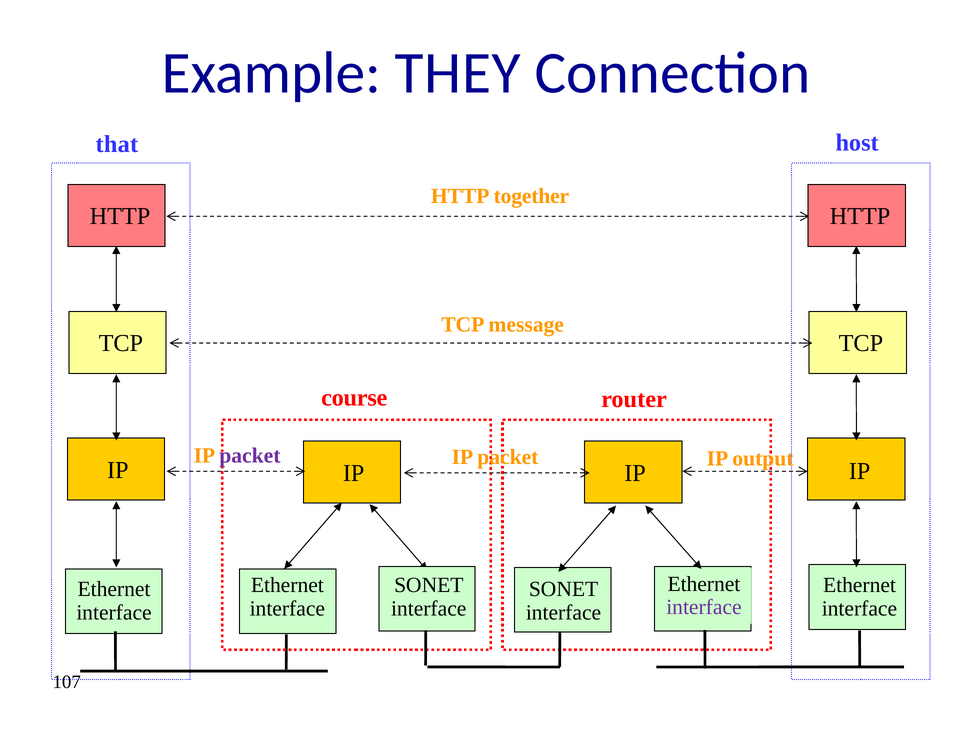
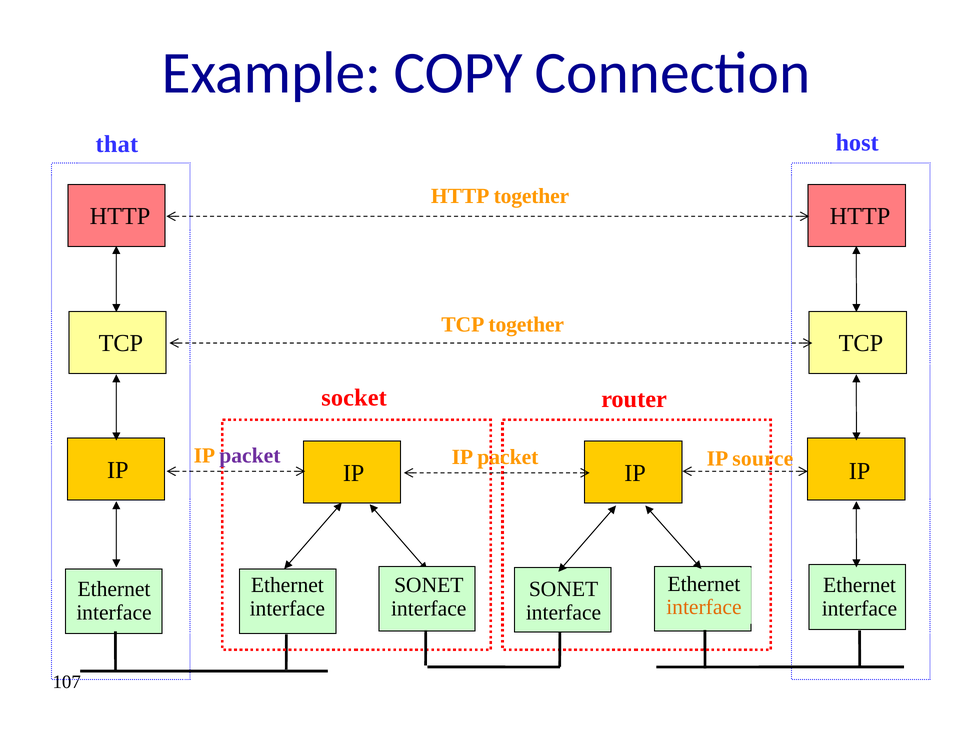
THEY: THEY -> COPY
TCP message: message -> together
course: course -> socket
output: output -> source
interface at (704, 607) colour: purple -> orange
